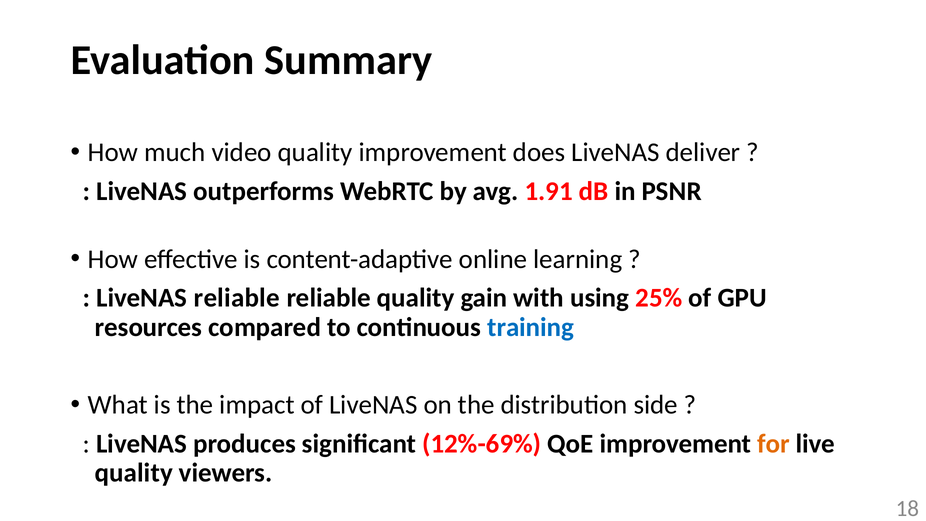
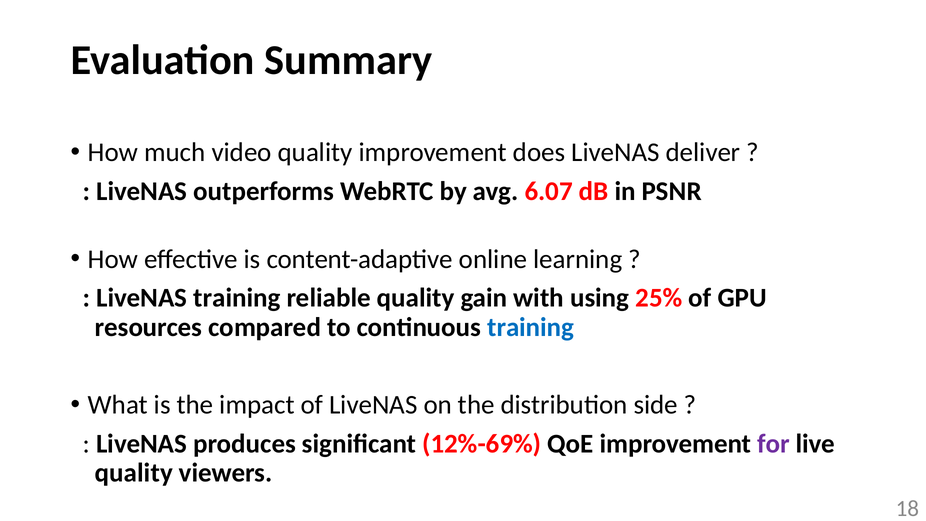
1.91: 1.91 -> 6.07
LiveNAS reliable: reliable -> training
for colour: orange -> purple
